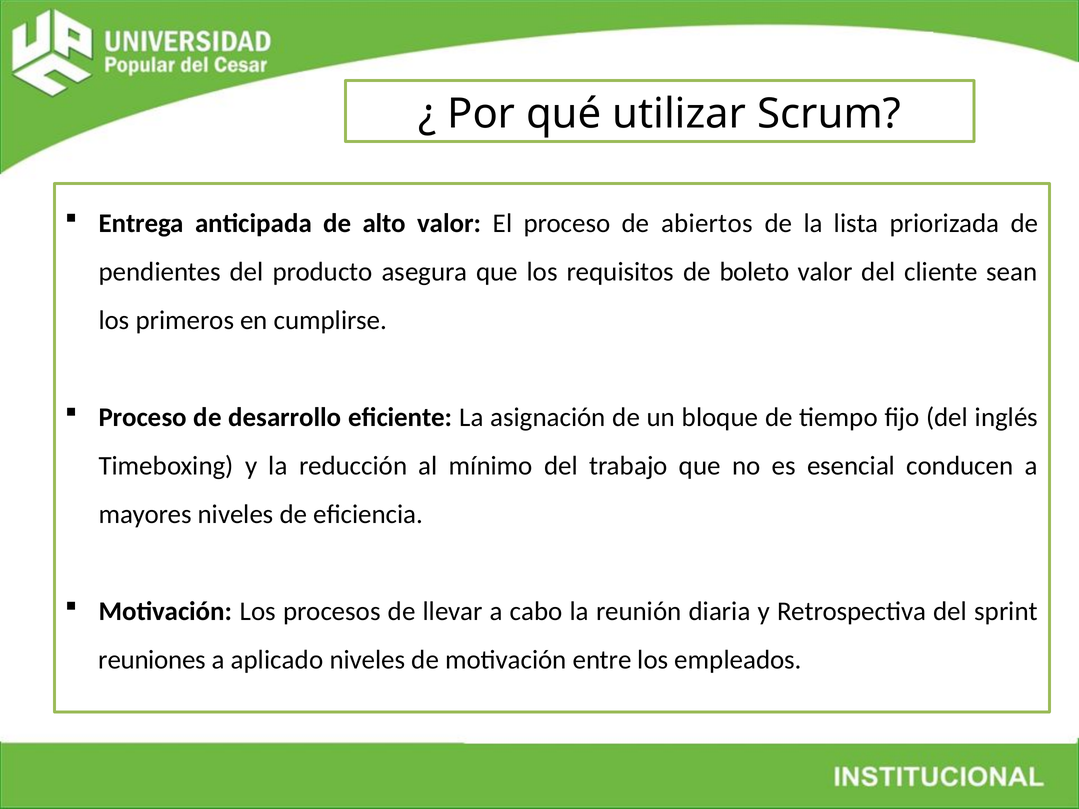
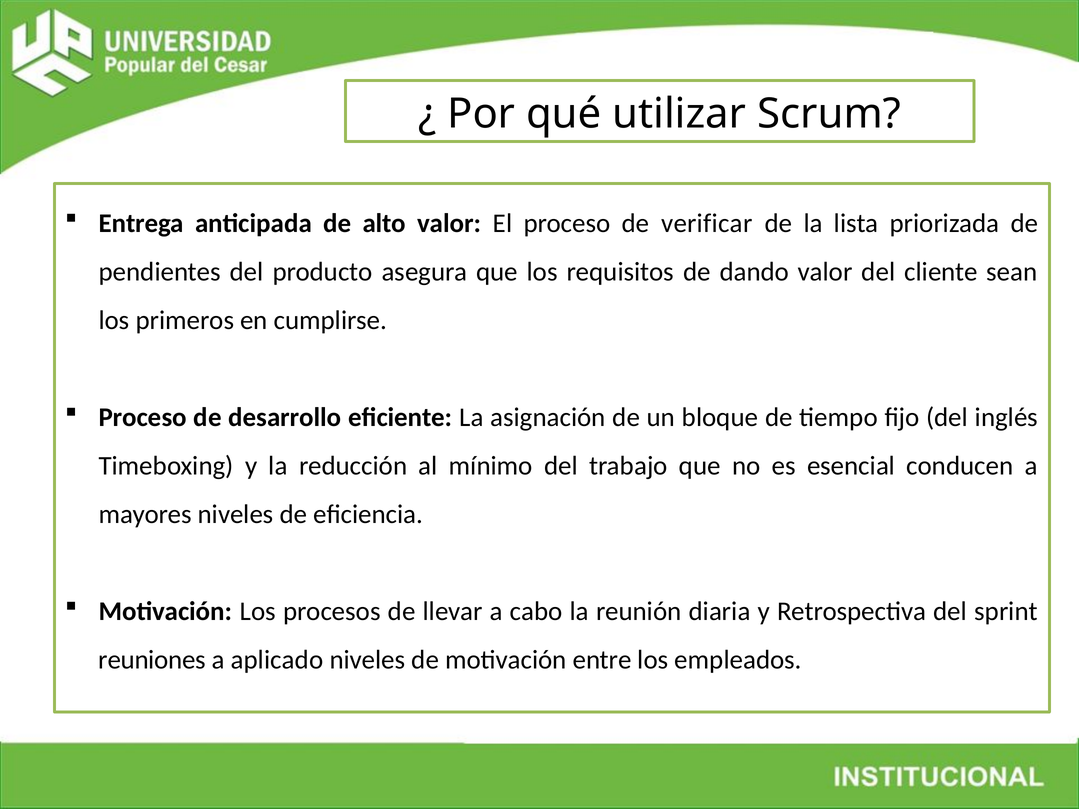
abiertos: abiertos -> verificar
boleto: boleto -> dando
